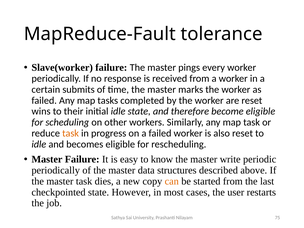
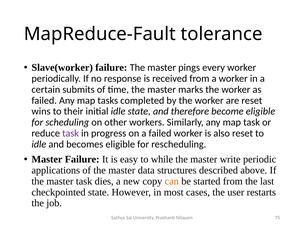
task at (71, 133) colour: orange -> purple
know: know -> while
periodically at (56, 170): periodically -> applications
